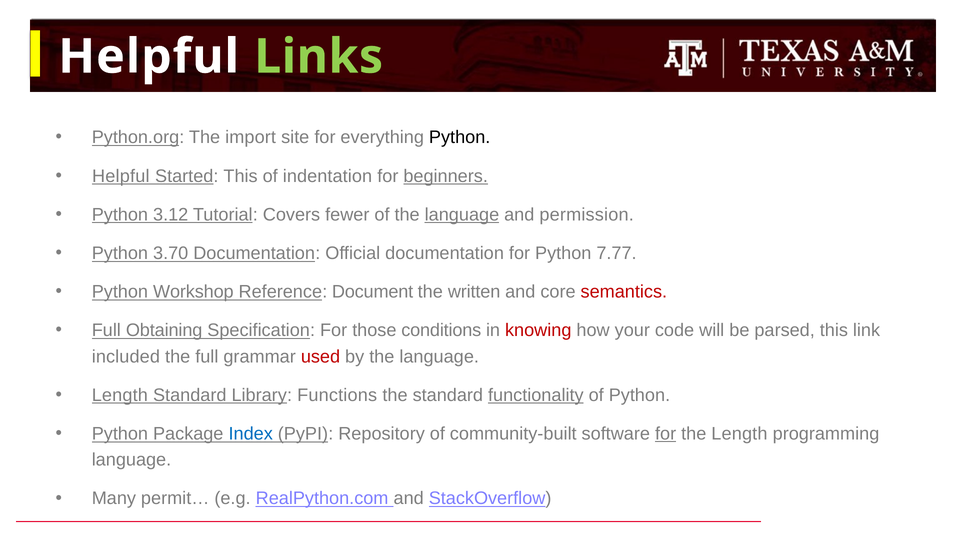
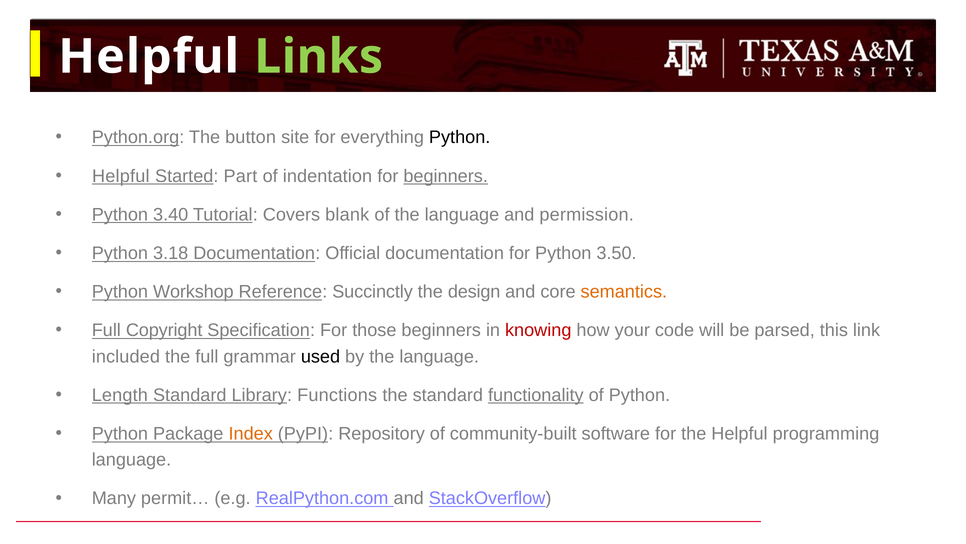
import: import -> button
Started This: This -> Part
3.12: 3.12 -> 3.40
fewer: fewer -> blank
language at (462, 214) underline: present -> none
3.70: 3.70 -> 3.18
7.77: 7.77 -> 3.50
Document: Document -> Succinctly
written: written -> design
semantics colour: red -> orange
Obtaining: Obtaining -> Copyright
those conditions: conditions -> beginners
used colour: red -> black
Index colour: blue -> orange
for at (666, 433) underline: present -> none
the Length: Length -> Helpful
